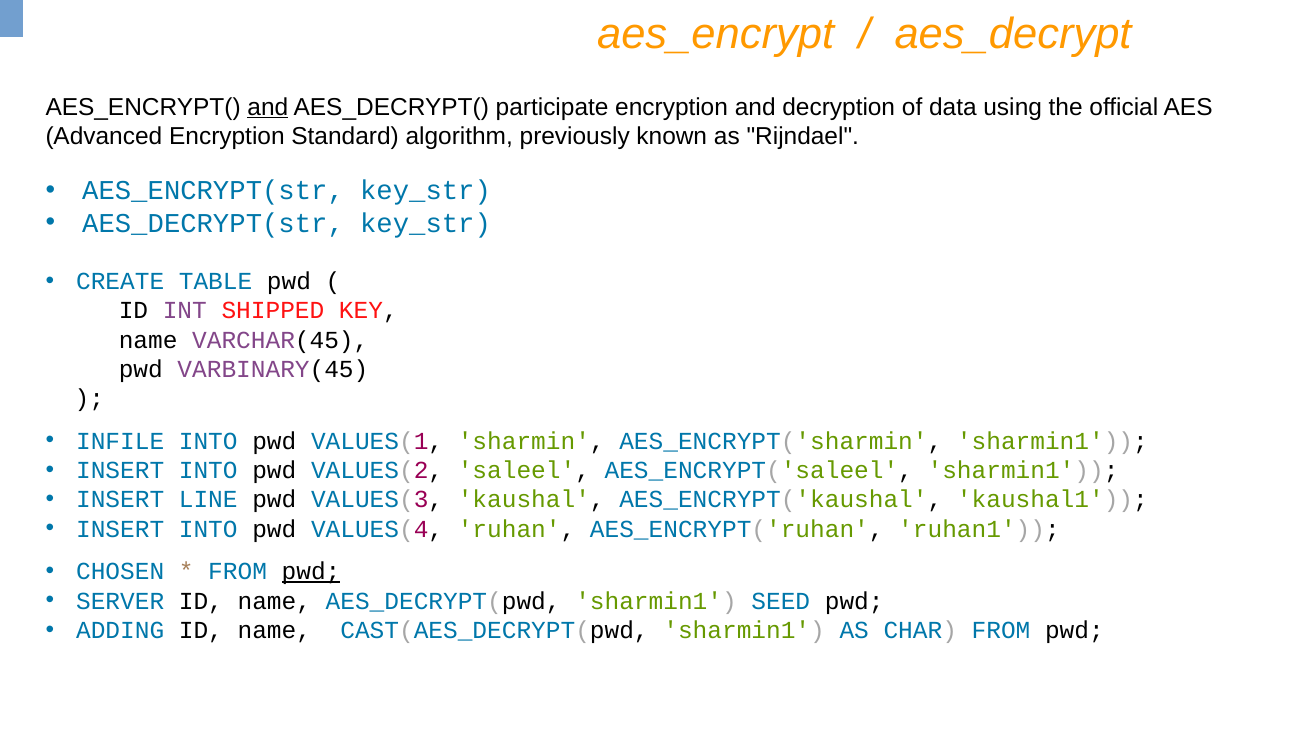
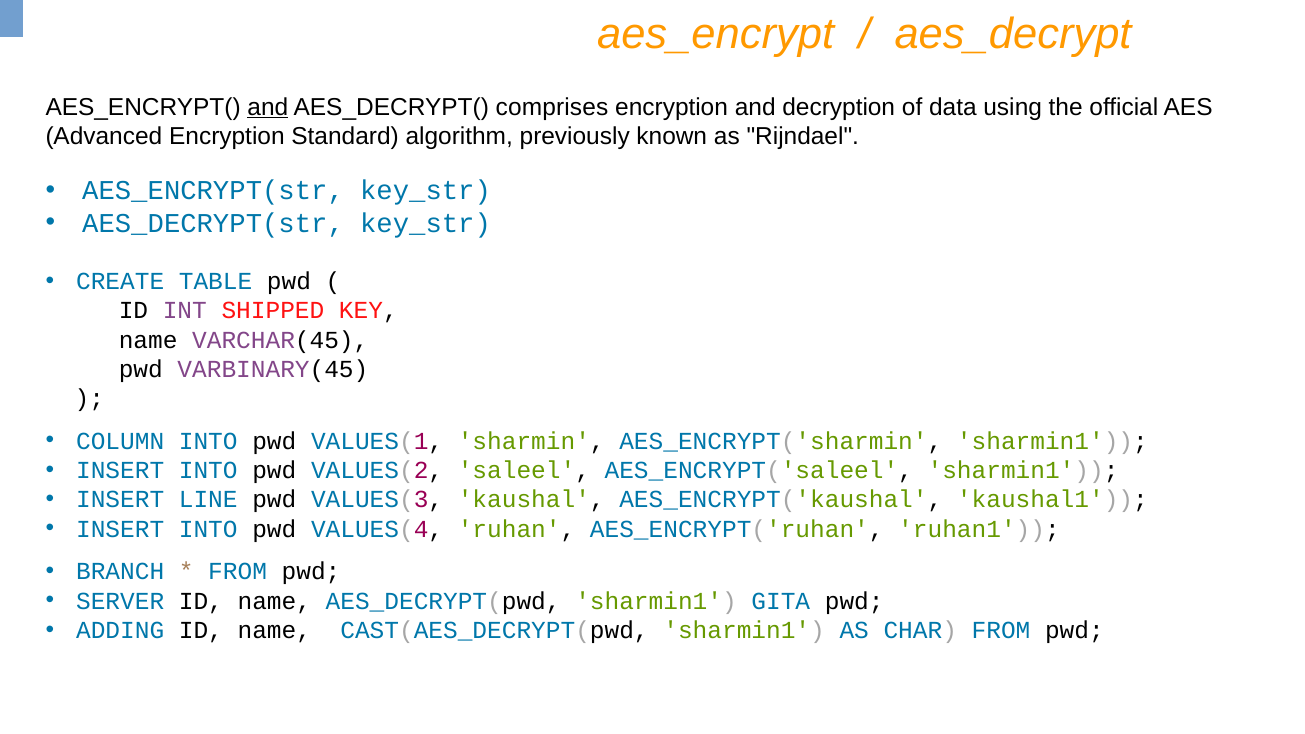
participate: participate -> comprises
INFILE: INFILE -> COLUMN
CHOSEN: CHOSEN -> BRANCH
pwd at (311, 572) underline: present -> none
SEED: SEED -> GITA
